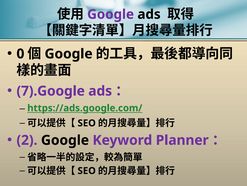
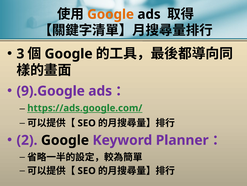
Google at (111, 14) colour: purple -> orange
0: 0 -> 3
7).Google: 7).Google -> 9).Google
